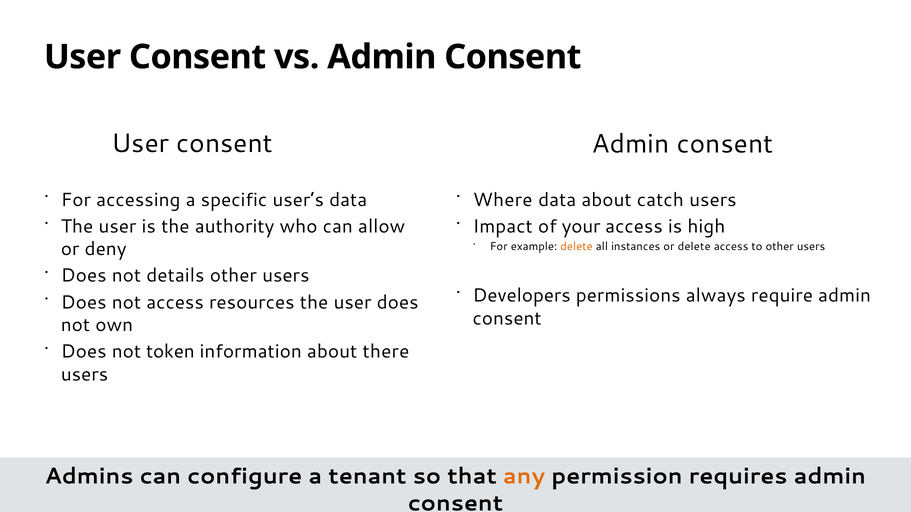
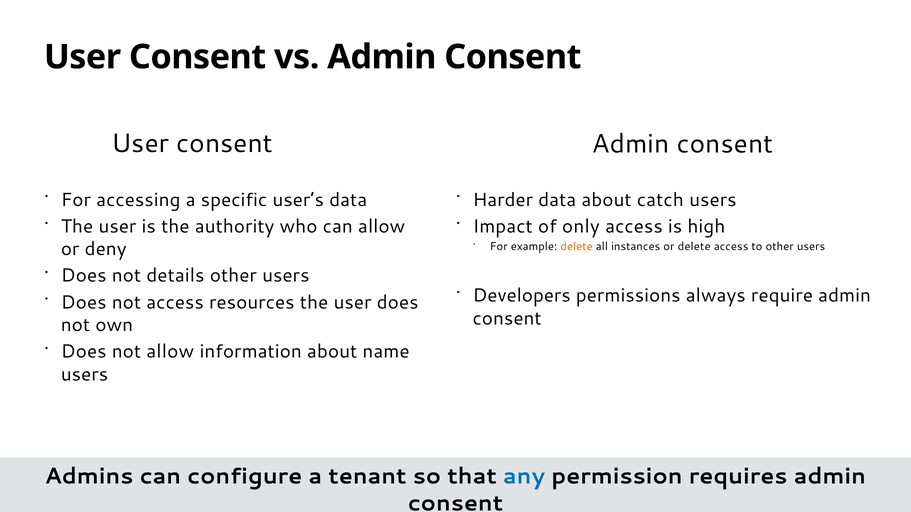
Where: Where -> Harder
your: your -> only
not token: token -> allow
there: there -> name
any colour: orange -> blue
